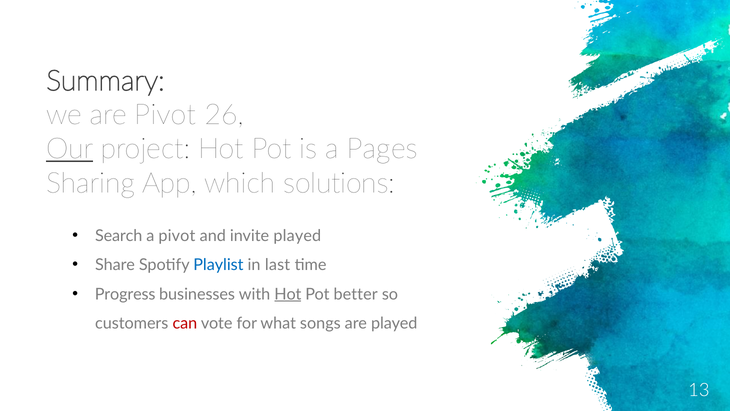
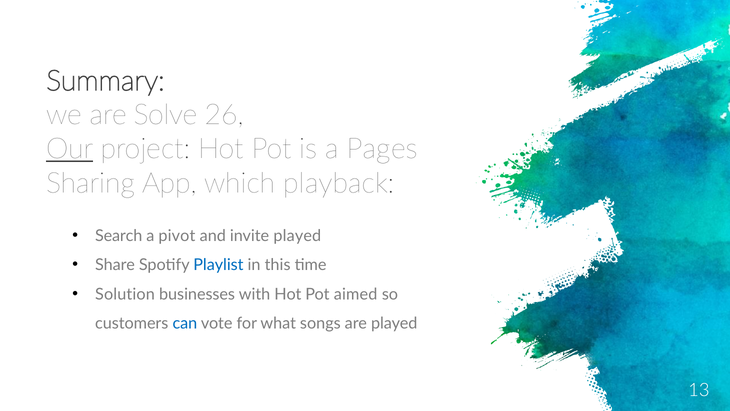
are Pivot: Pivot -> Solve
solutions: solutions -> playback
last: last -> this
Progress: Progress -> Solution
Hot at (288, 294) underline: present -> none
better: better -> aimed
can colour: red -> blue
